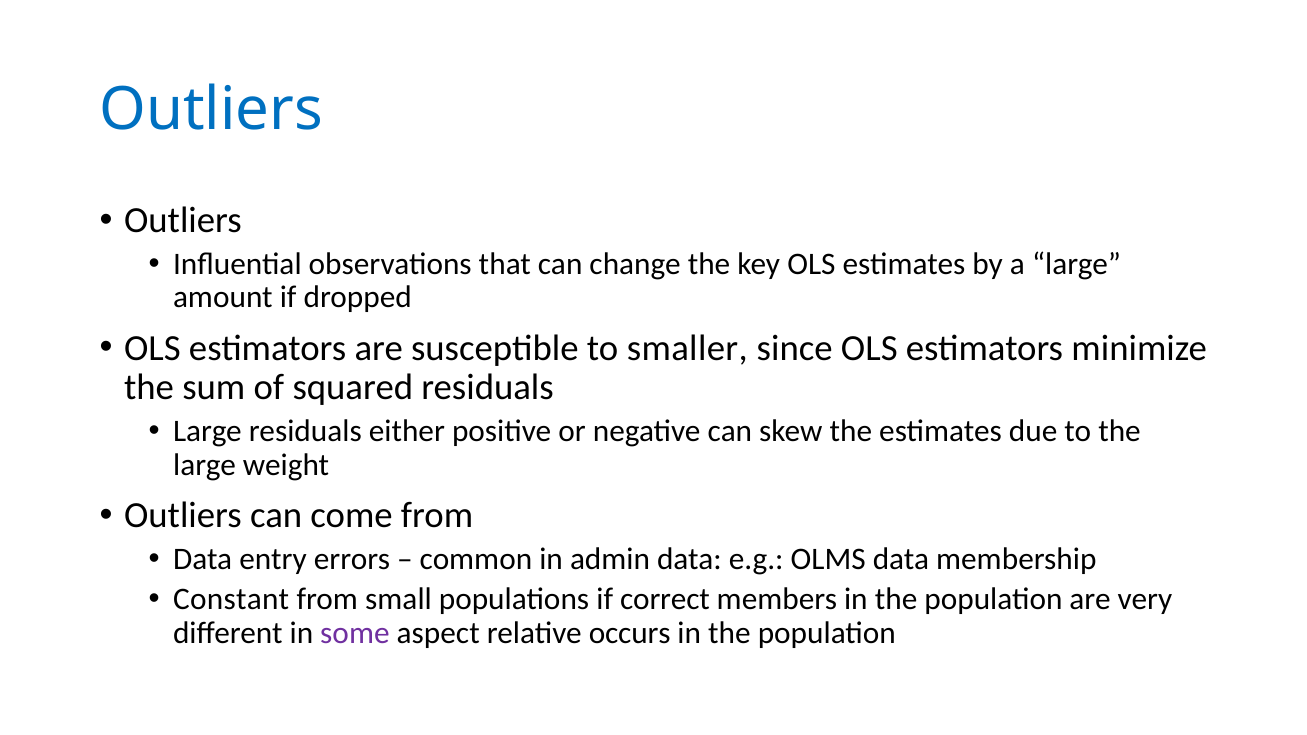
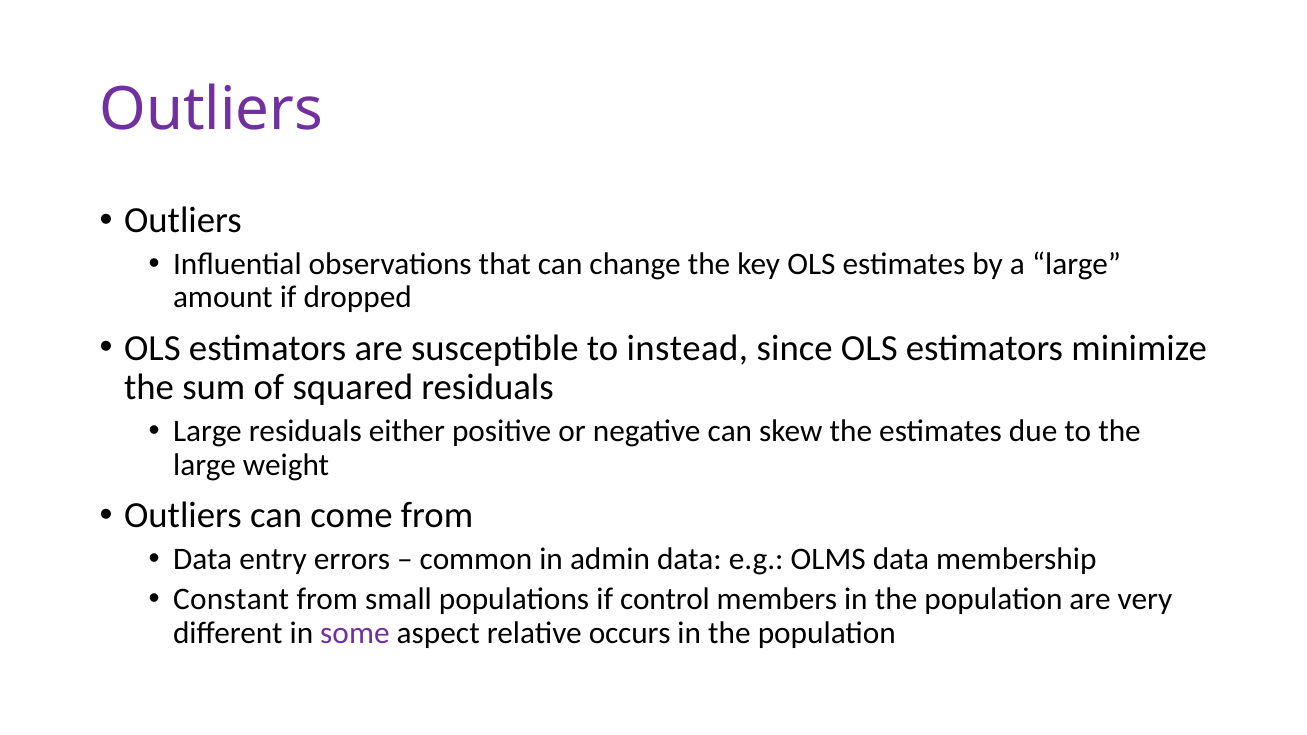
Outliers at (211, 110) colour: blue -> purple
smaller: smaller -> instead
correct: correct -> control
